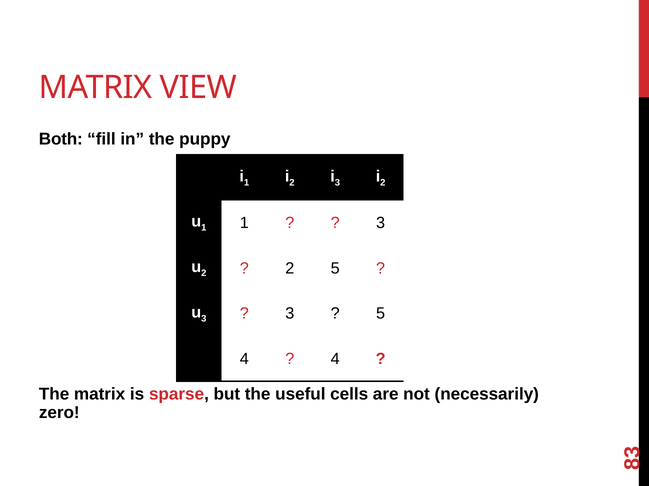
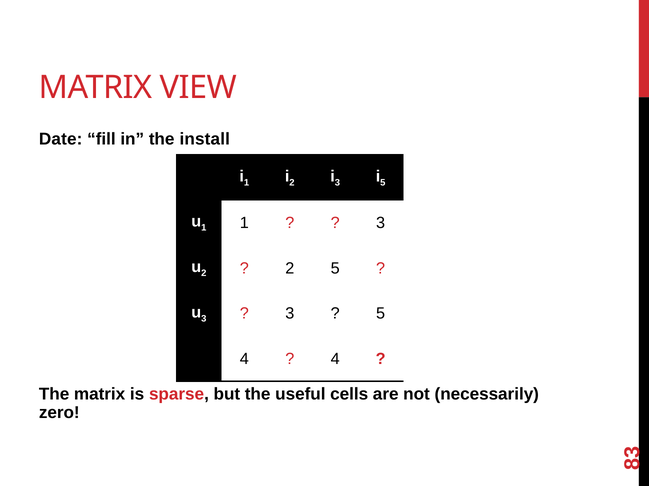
Both: Both -> Date
puppy: puppy -> install
2 at (383, 183): 2 -> 5
